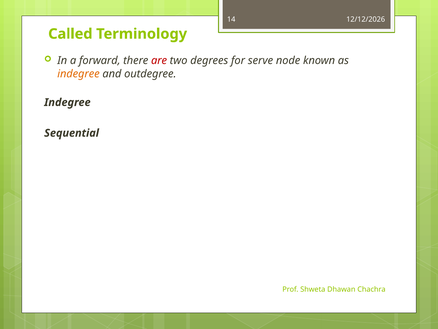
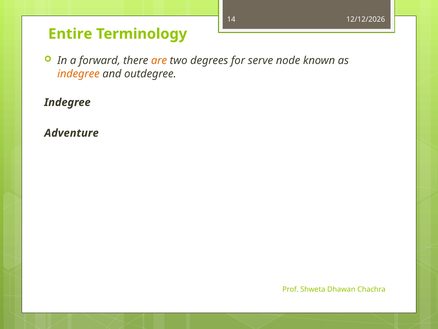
Called: Called -> Entire
are colour: red -> orange
Sequential: Sequential -> Adventure
